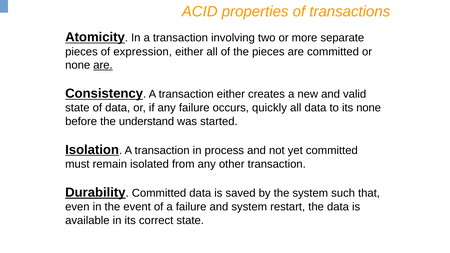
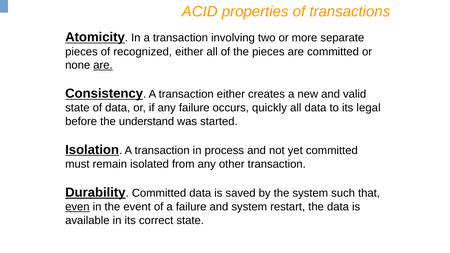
expression: expression -> recognized
its none: none -> legal
even underline: none -> present
